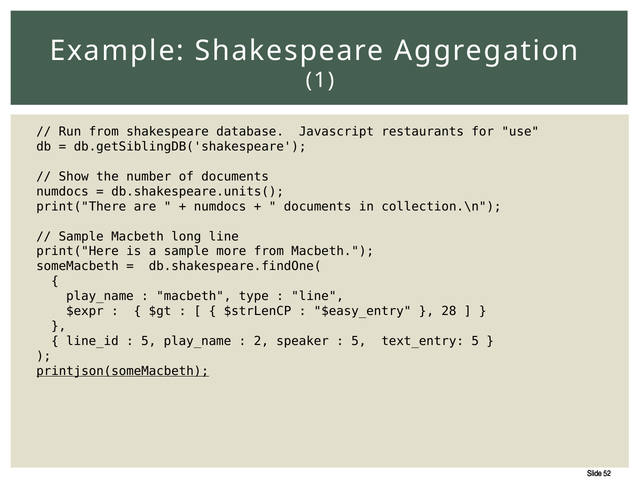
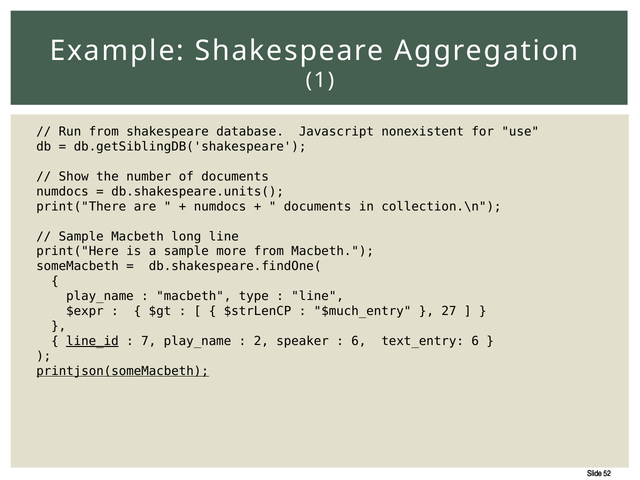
restaurants: restaurants -> nonexistent
$easy_entry: $easy_entry -> $much_entry
28: 28 -> 27
line_id underline: none -> present
5 at (149, 341): 5 -> 7
5 at (359, 341): 5 -> 6
text_entry 5: 5 -> 6
